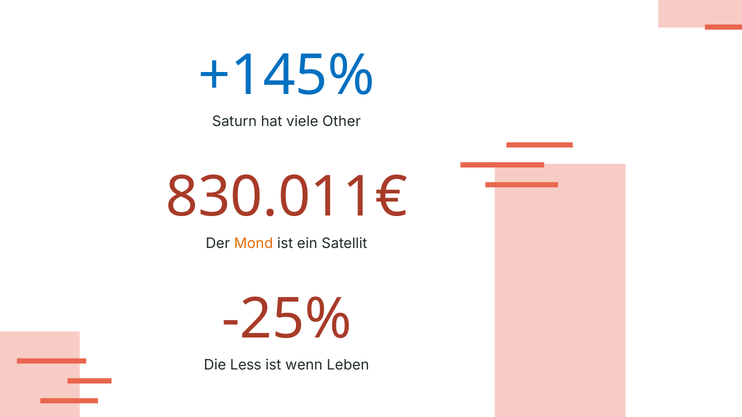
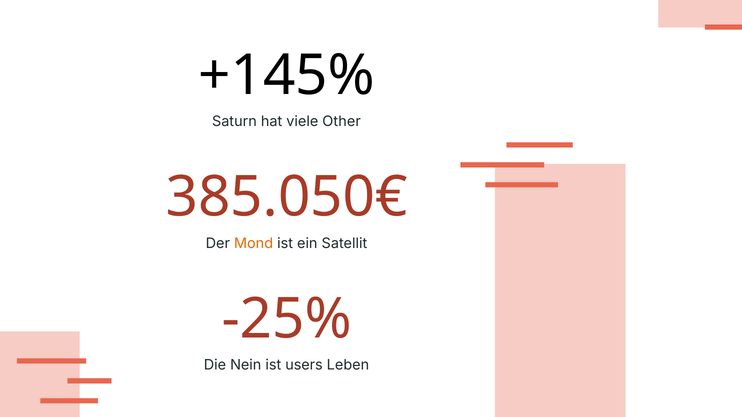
+145% colour: blue -> black
830.011€: 830.011€ -> 385.050€
Less: Less -> Nein
wenn: wenn -> users
